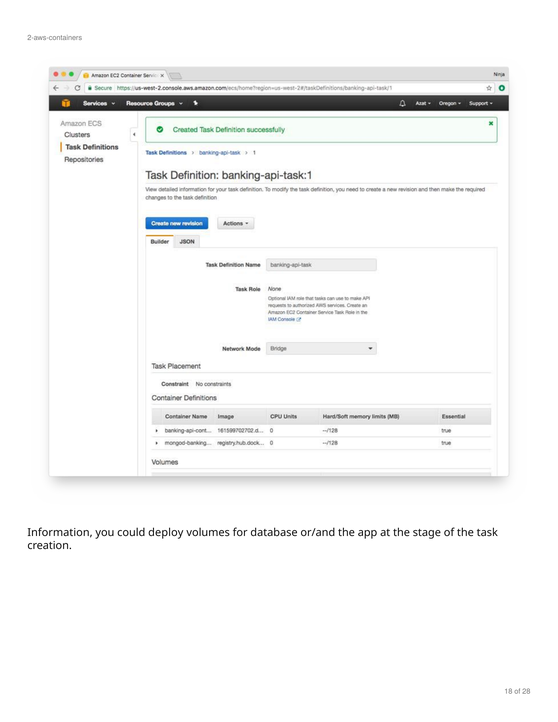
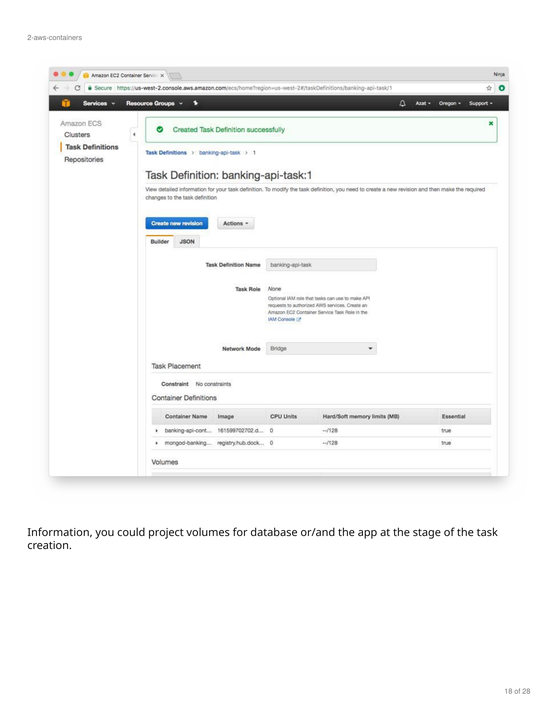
deploy: deploy -> project
